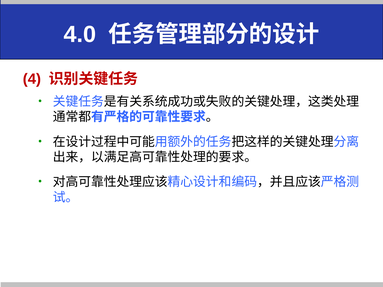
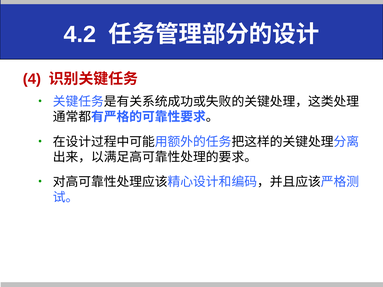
4.0: 4.0 -> 4.2
